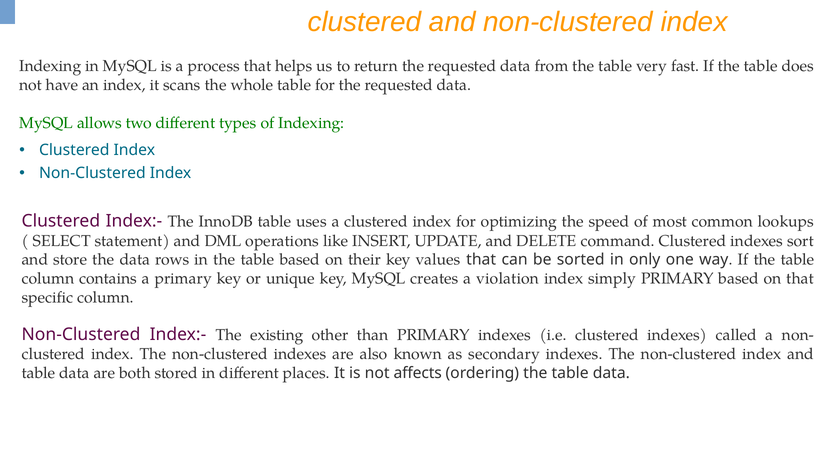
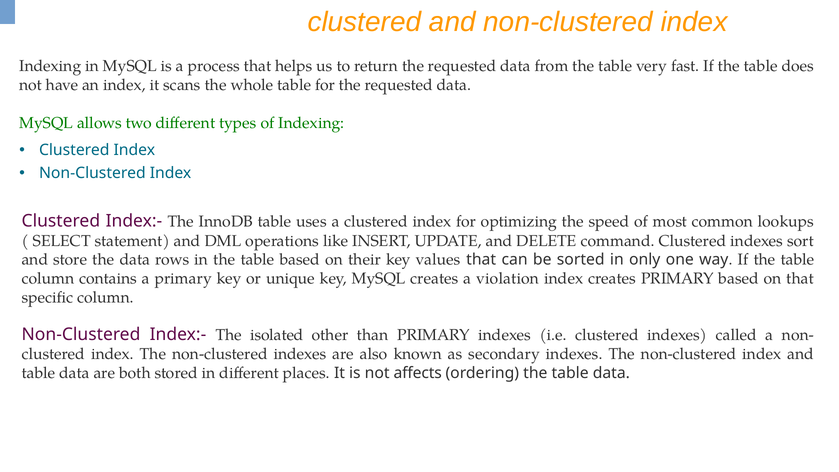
index simply: simply -> creates
existing: existing -> isolated
